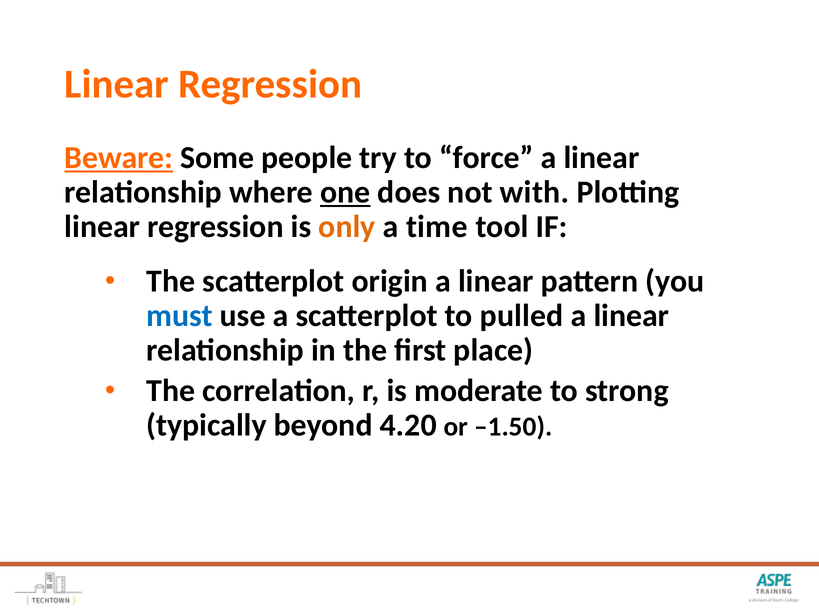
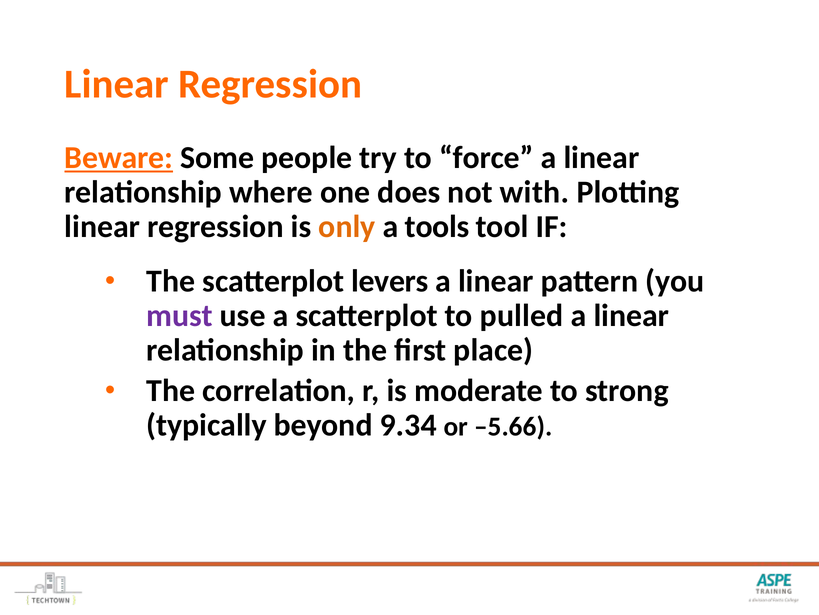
one underline: present -> none
time: time -> tools
origin: origin -> levers
must colour: blue -> purple
4.20: 4.20 -> 9.34
–1.50: –1.50 -> –5.66
